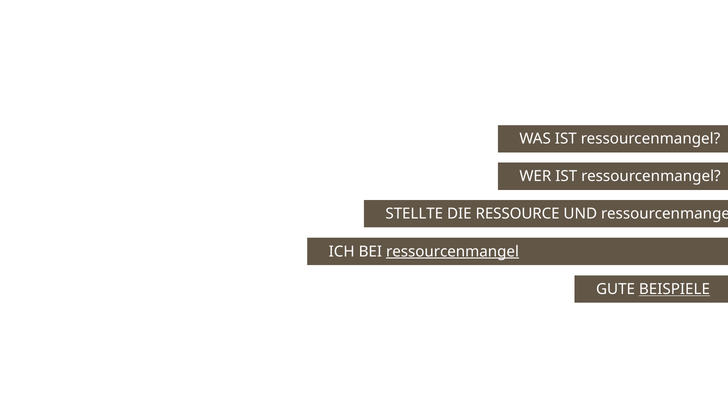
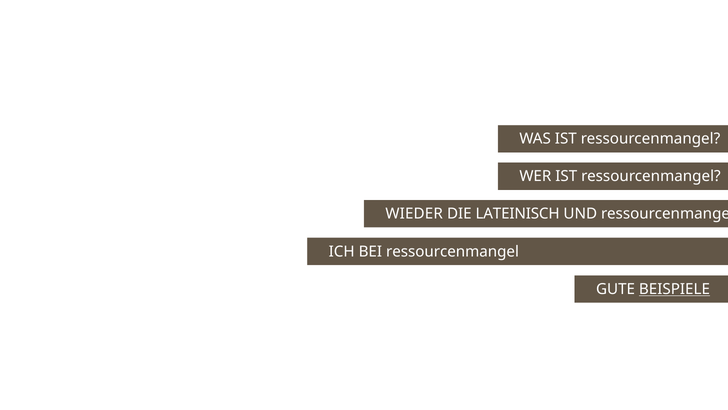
STELLTE: STELLTE -> WIEDER
RESSOURCE: RESSOURCE -> LATEINISCH
ressourcenmangel at (452, 251) underline: present -> none
